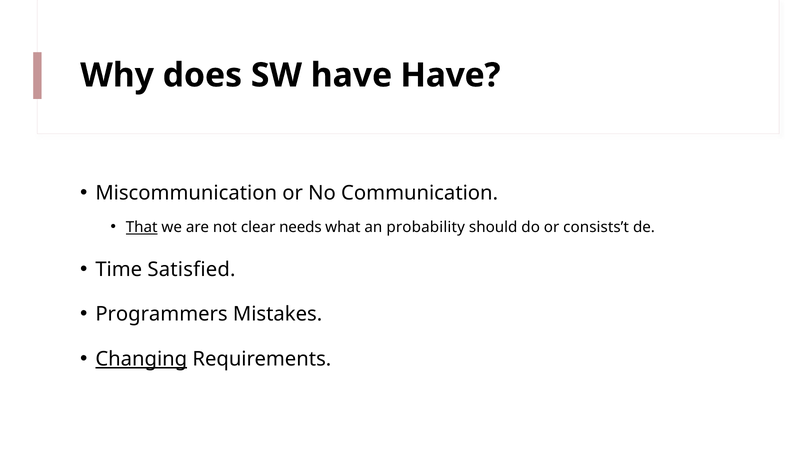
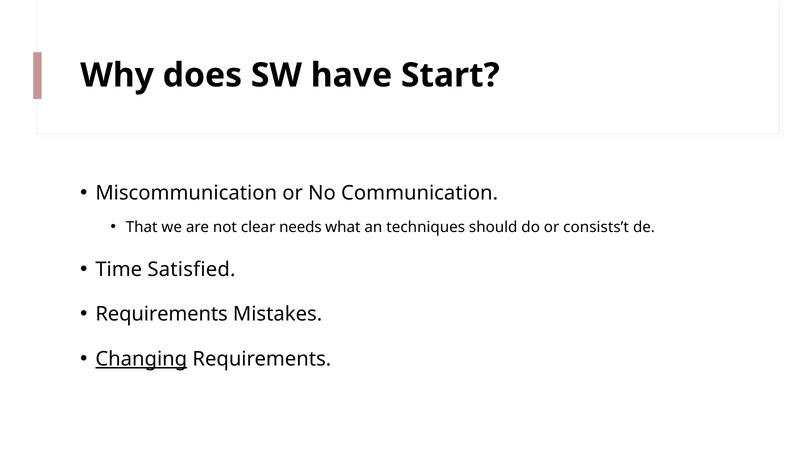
have Have: Have -> Start
That underline: present -> none
probability: probability -> techniques
Programmers at (162, 315): Programmers -> Requirements
